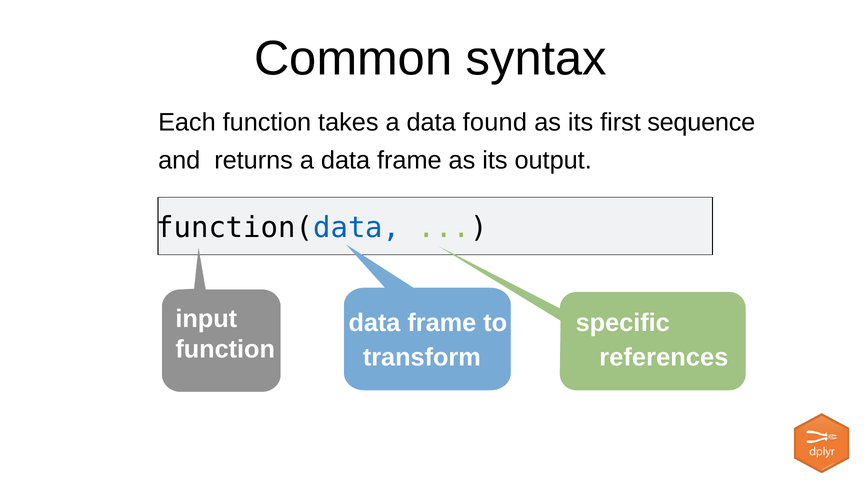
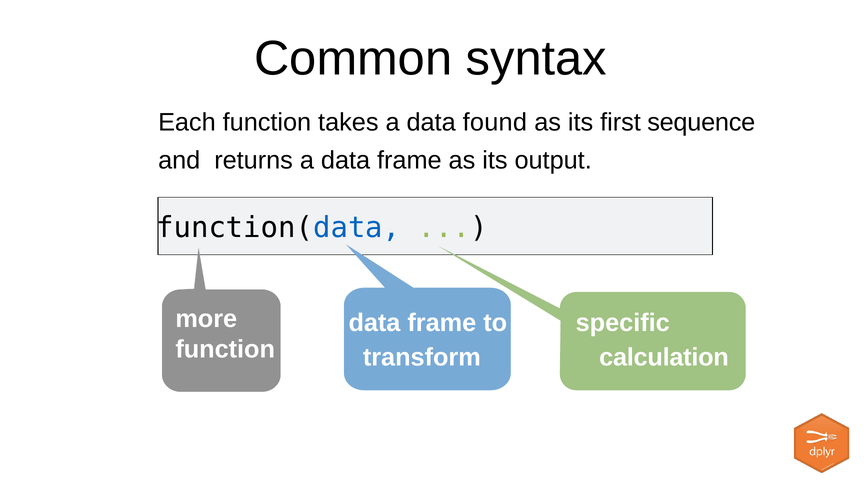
input: input -> more
references: references -> calculation
